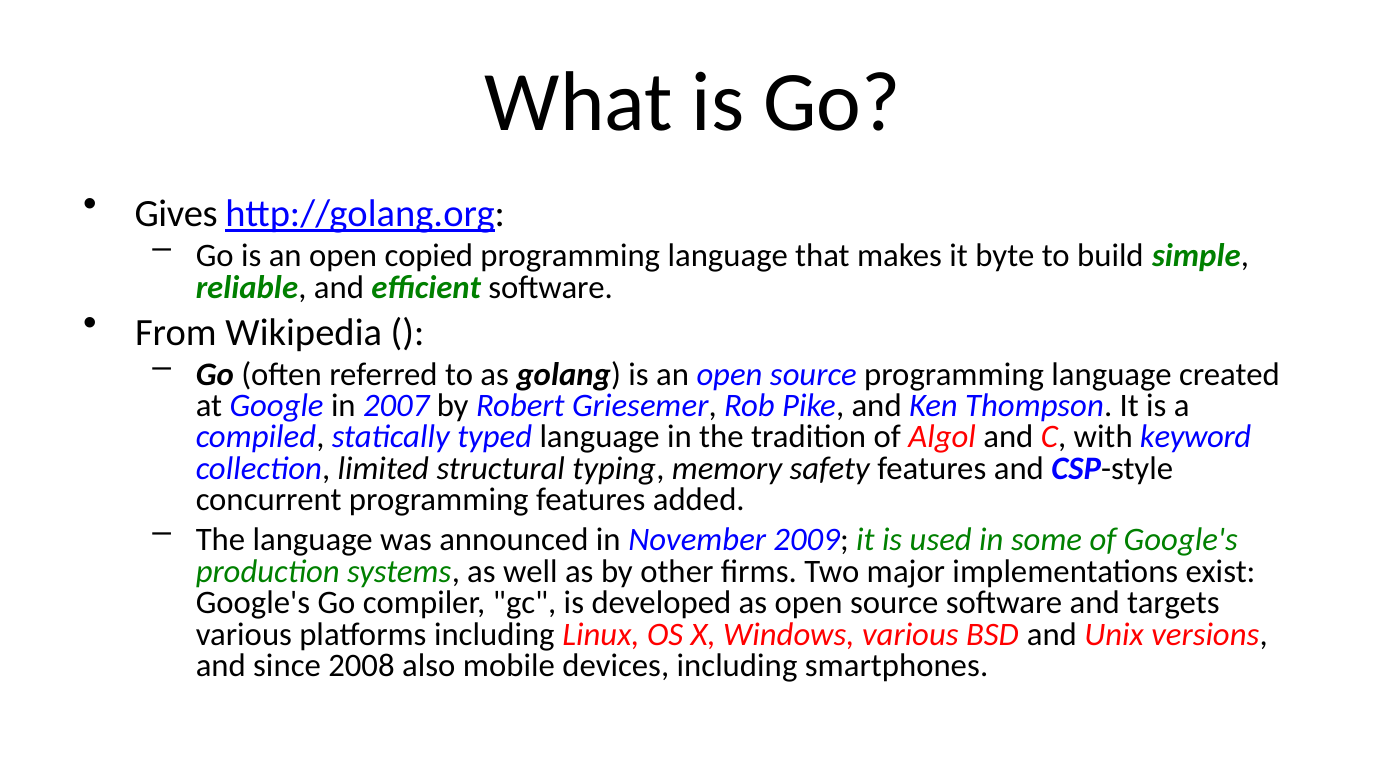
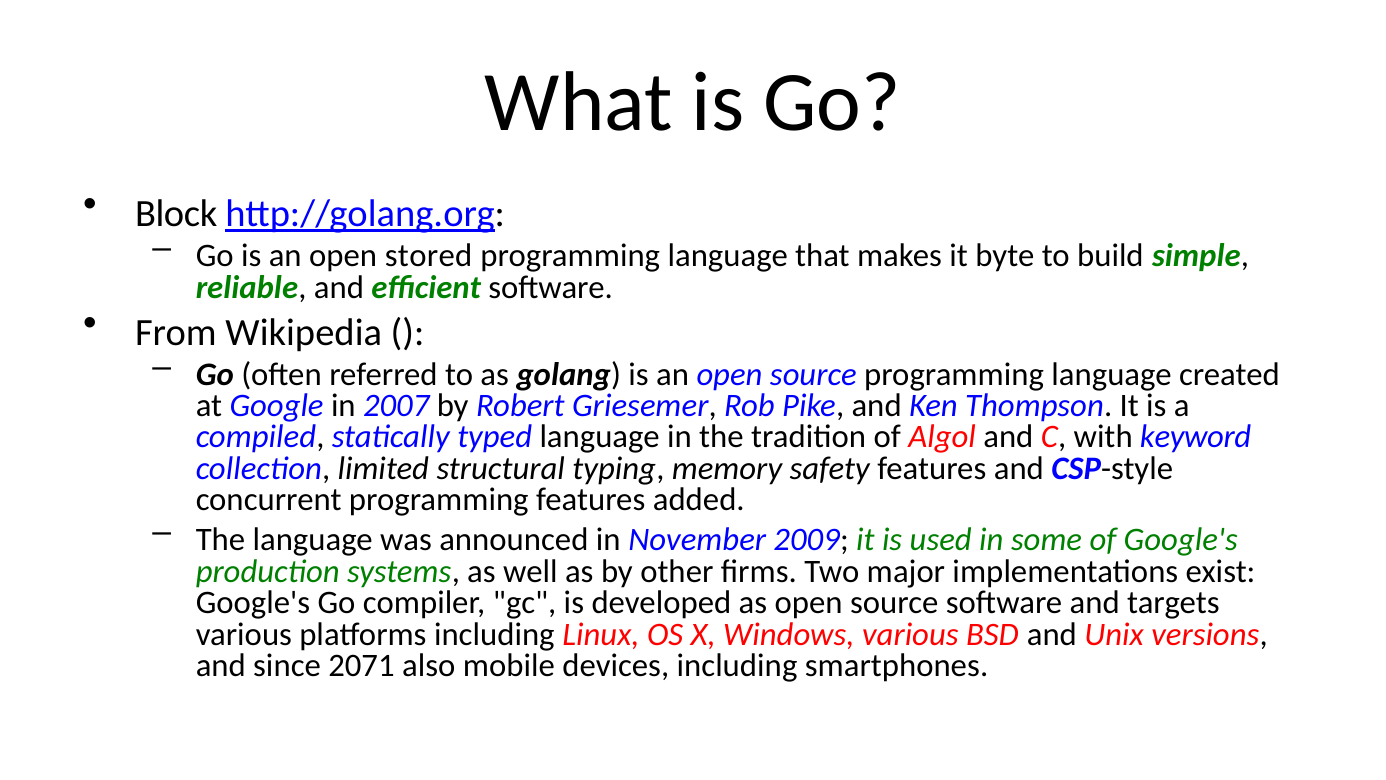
Gives: Gives -> Block
copied: copied -> stored
2008: 2008 -> 2071
